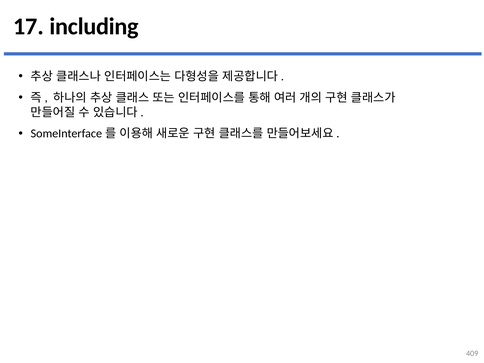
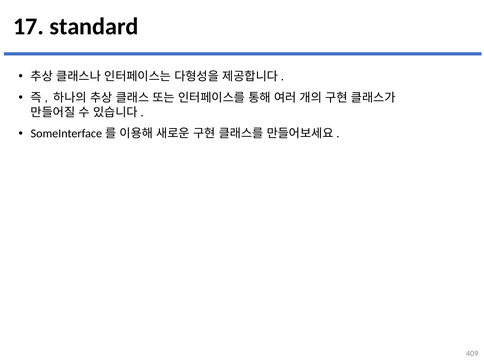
including: including -> standard
